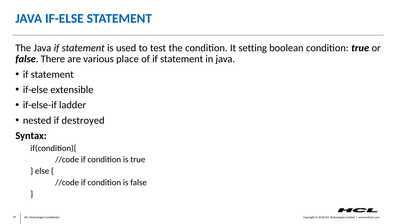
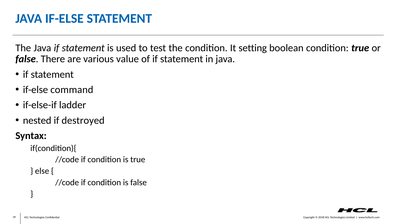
place: place -> value
extensible: extensible -> command
